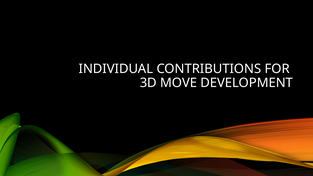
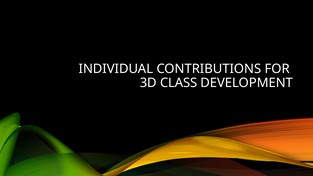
MOVE: MOVE -> CLASS
